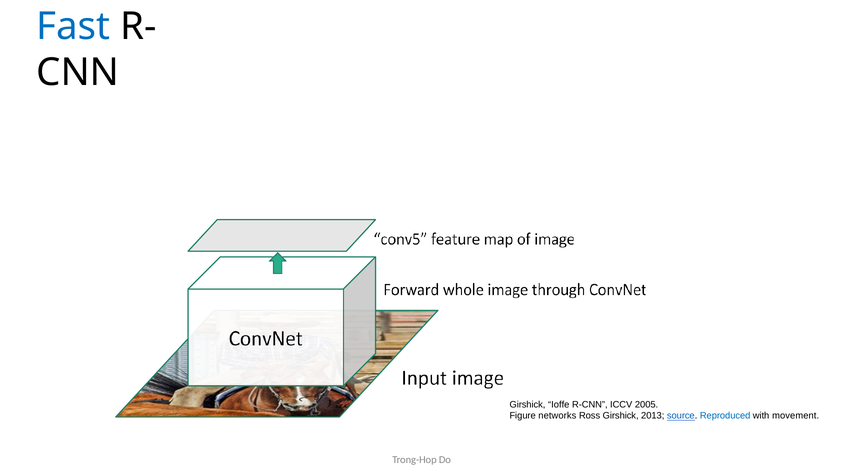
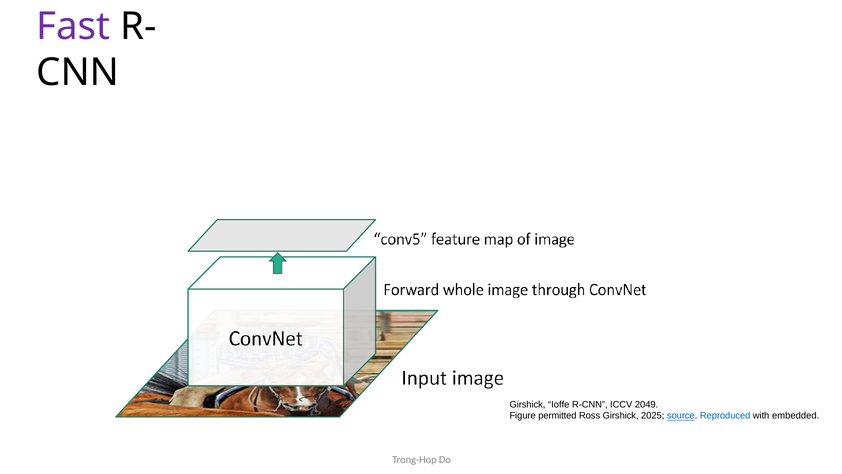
Fast colour: blue -> purple
2005: 2005 -> 2049
networks: networks -> permitted
2013: 2013 -> 2025
movement: movement -> embedded
